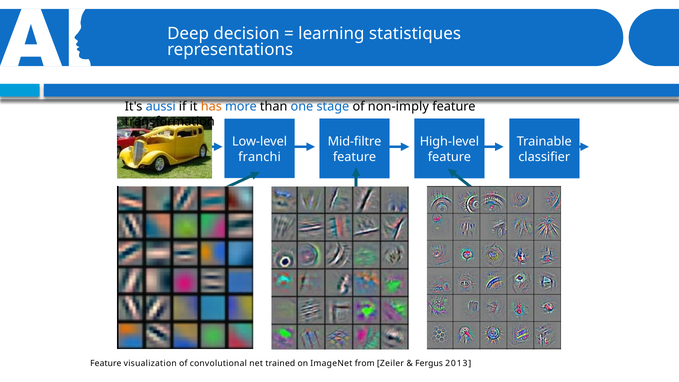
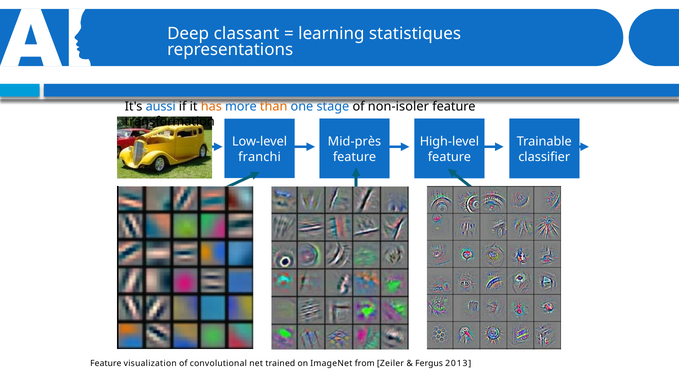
decision: decision -> classant
than colour: black -> orange
non-imply: non-imply -> non-isoler
Mid-filtre: Mid-filtre -> Mid-près
